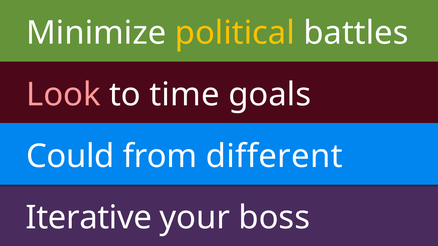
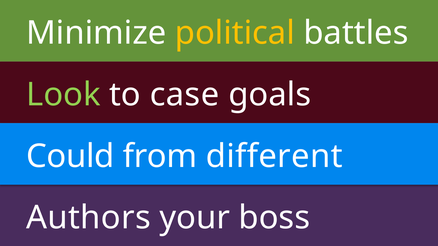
Look colour: pink -> light green
time: time -> case
Iterative: Iterative -> Authors
